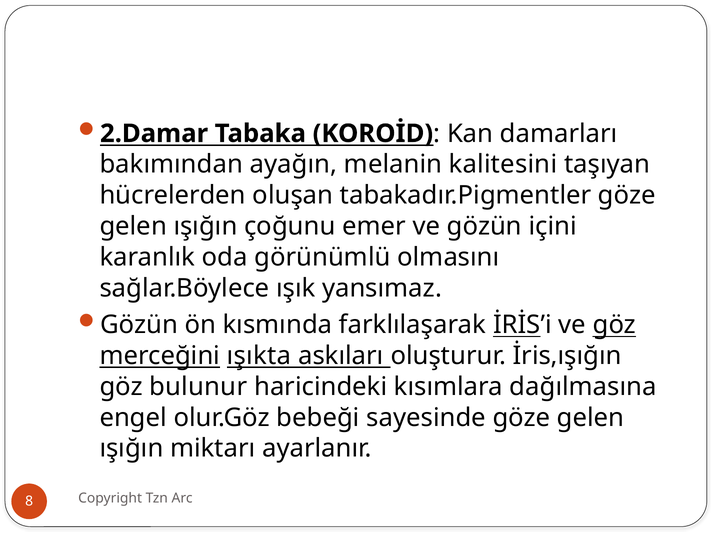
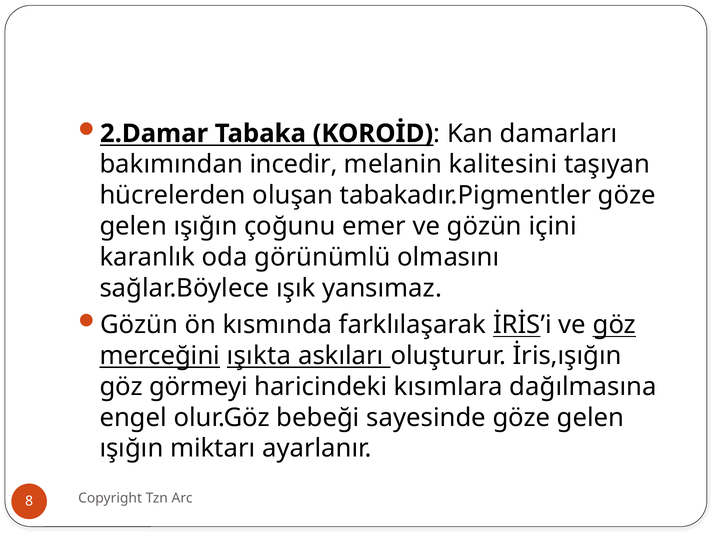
ayağın: ayağın -> incedir
bulunur: bulunur -> görmeyi
